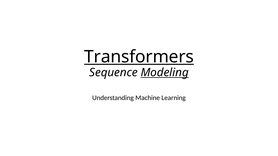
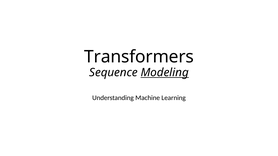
Transformers underline: present -> none
